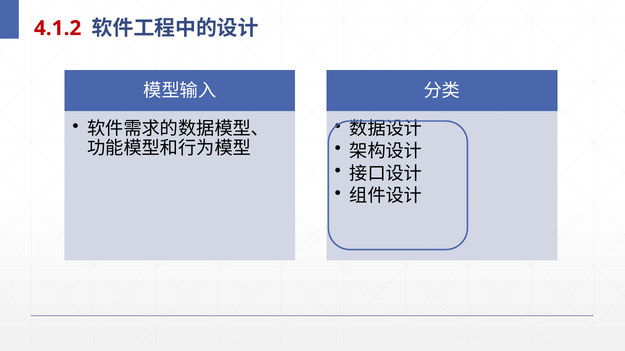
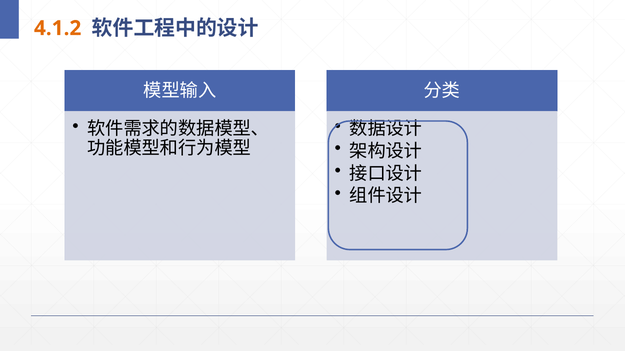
4.1.2 colour: red -> orange
